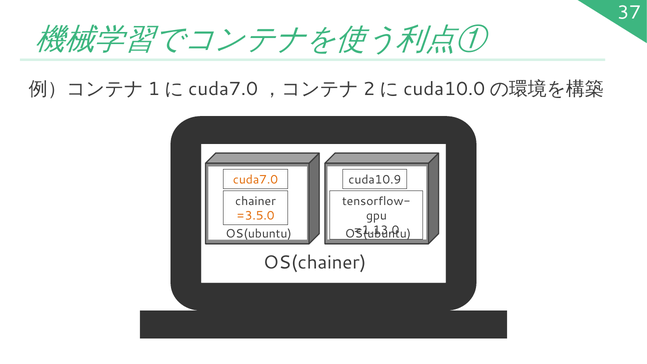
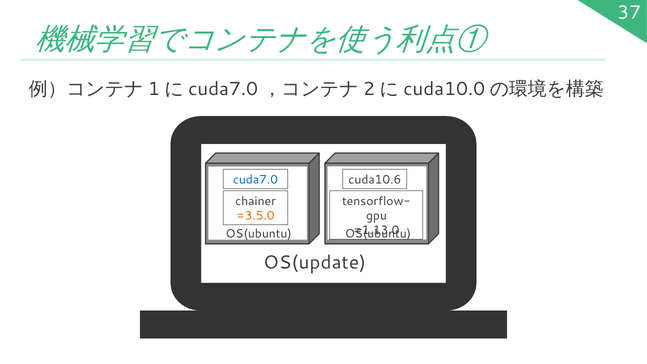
cuda7.0 colour: orange -> blue
cuda10.9: cuda10.9 -> cuda10.6
OS(chainer: OS(chainer -> OS(update
